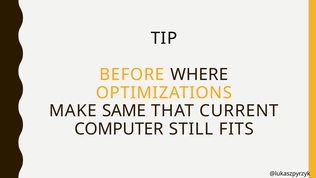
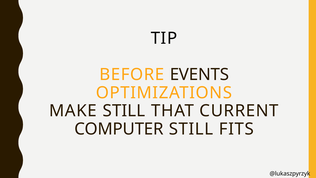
WHERE: WHERE -> EVENTS
MAKE SAME: SAME -> STILL
